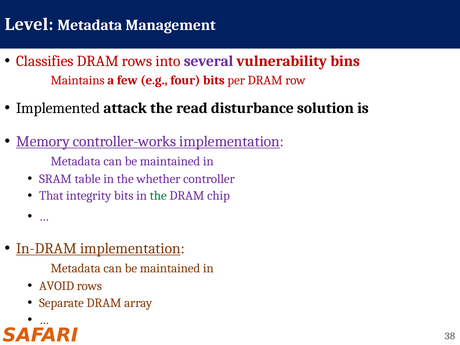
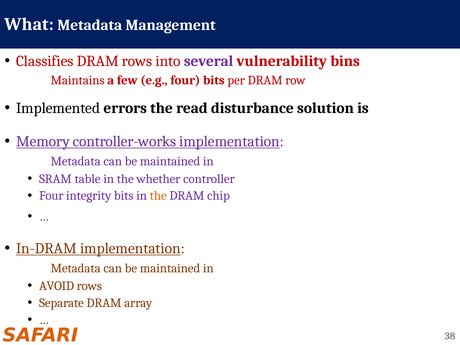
Level: Level -> What
attack: attack -> errors
That at (51, 196): That -> Four
the at (158, 196) colour: green -> orange
